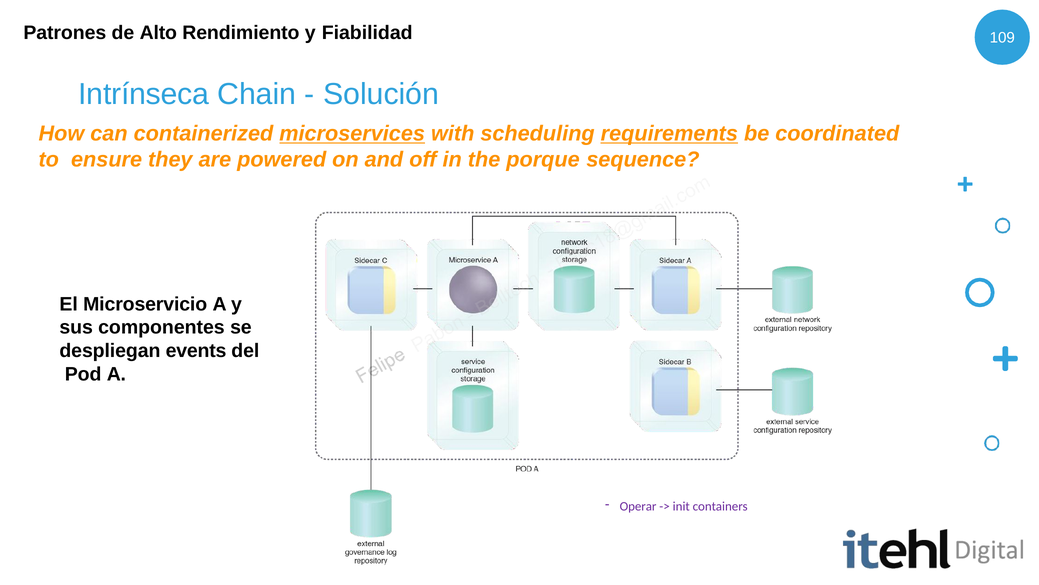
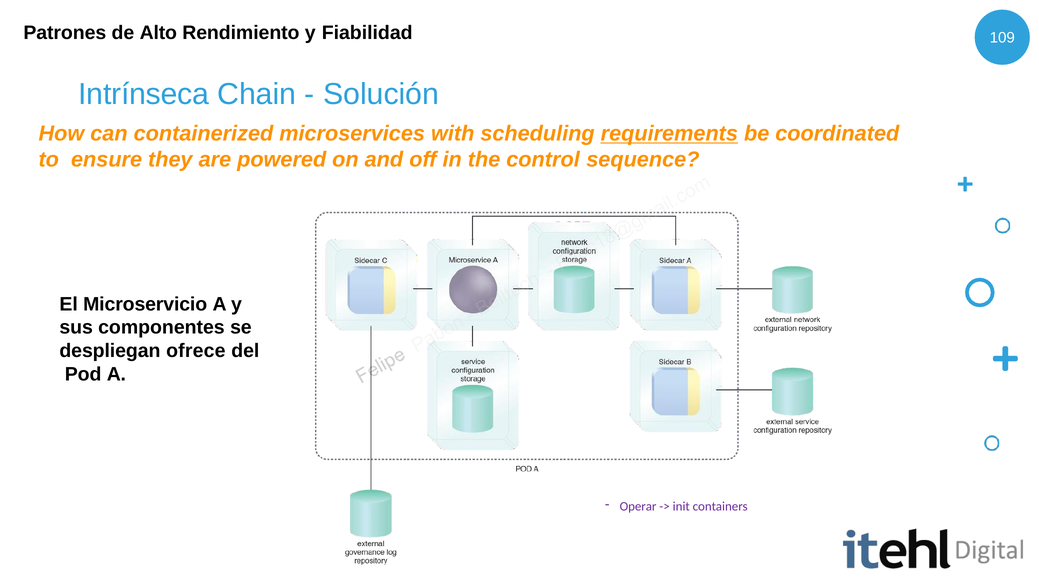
microservices underline: present -> none
porque: porque -> control
events: events -> ofrece
